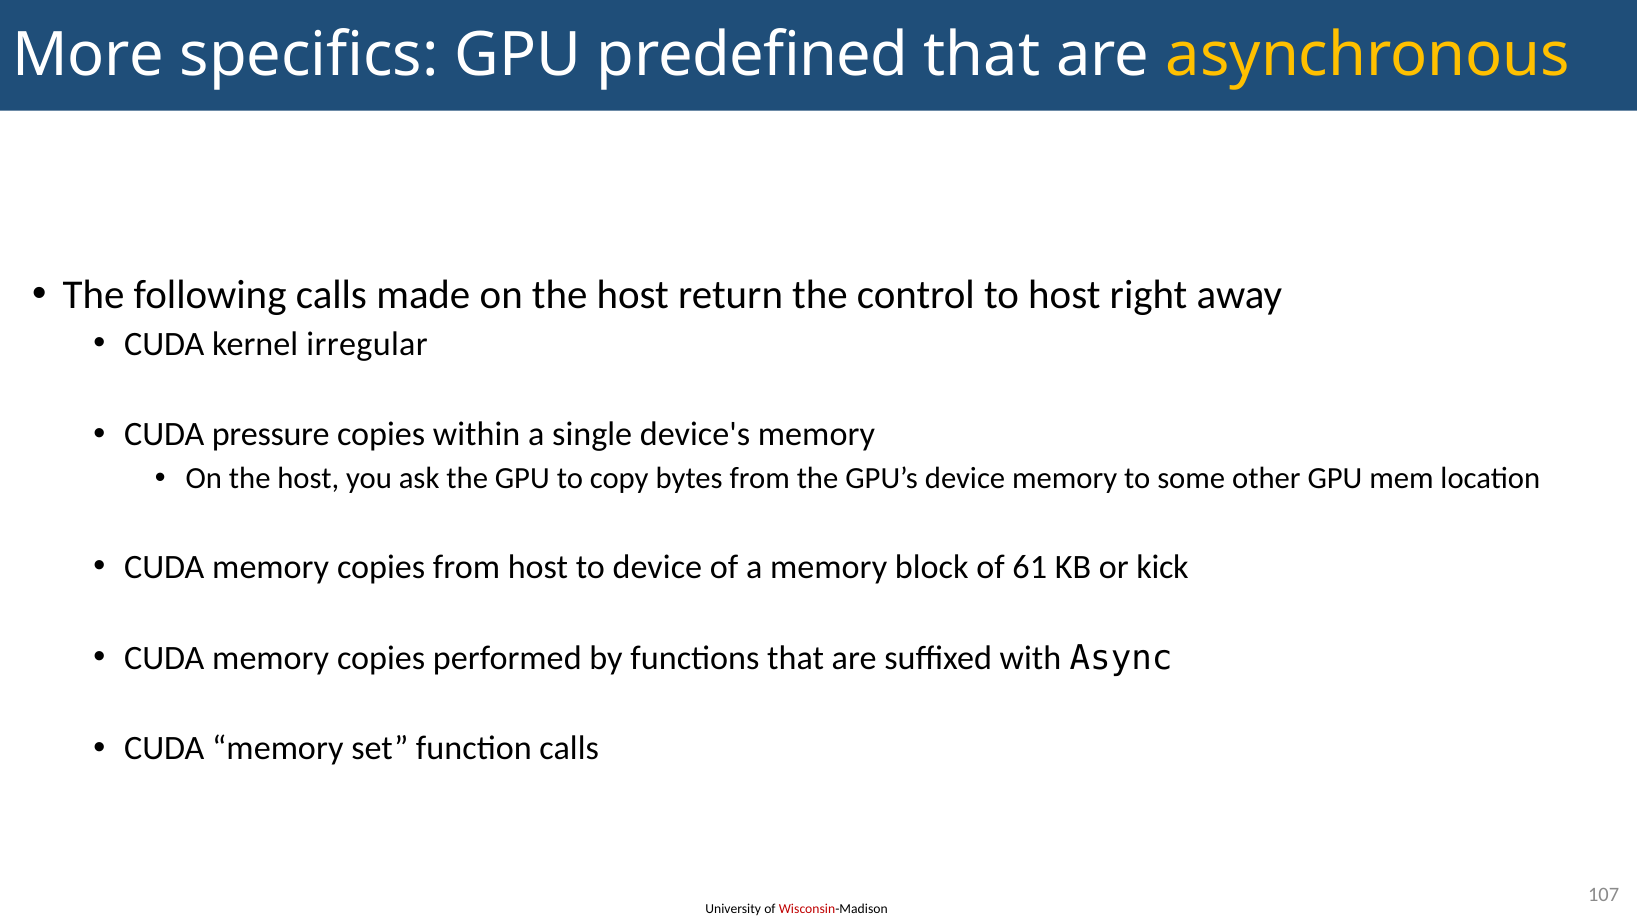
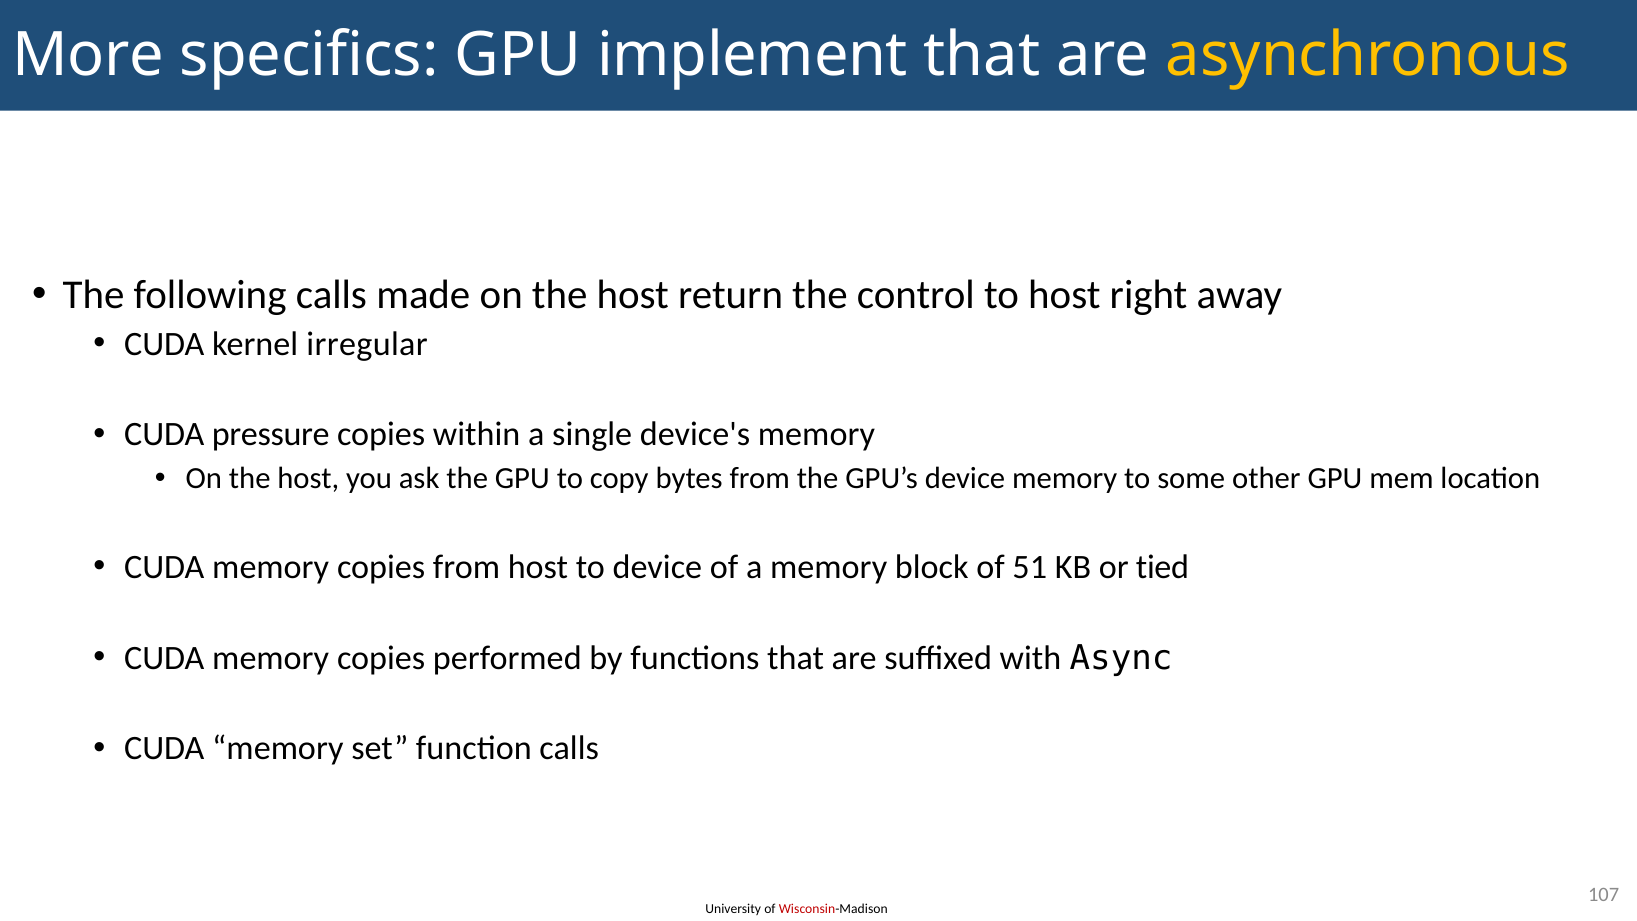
predefined: predefined -> implement
61: 61 -> 51
kick: kick -> tied
